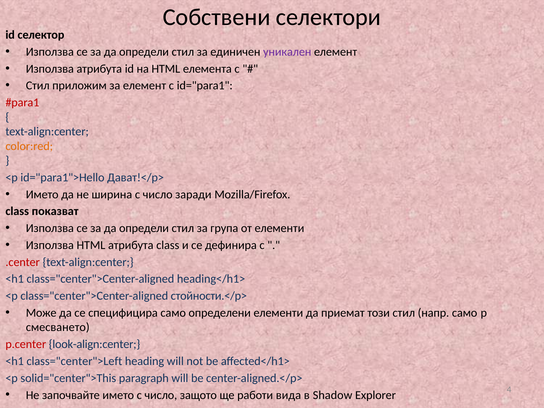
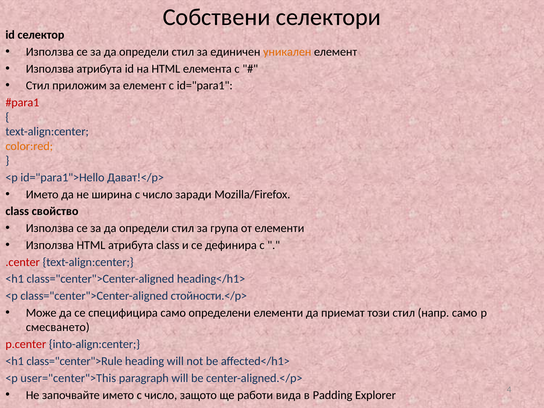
уникален colour: purple -> orange
показват: показват -> свойство
look-align:center: look-align:center -> into-align:center
class="center">Left: class="center">Left -> class="center">Rule
solid="center">This: solid="center">This -> user="center">This
Shadow: Shadow -> Padding
